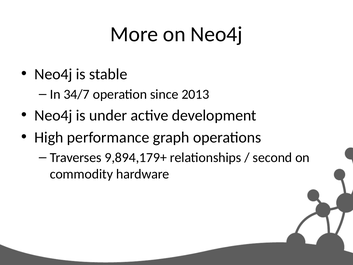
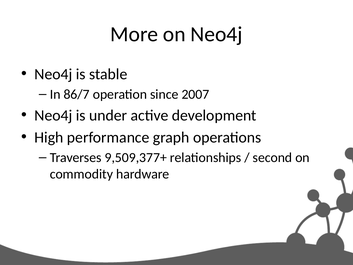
34/7: 34/7 -> 86/7
2013: 2013 -> 2007
9,894,179+: 9,894,179+ -> 9,509,377+
